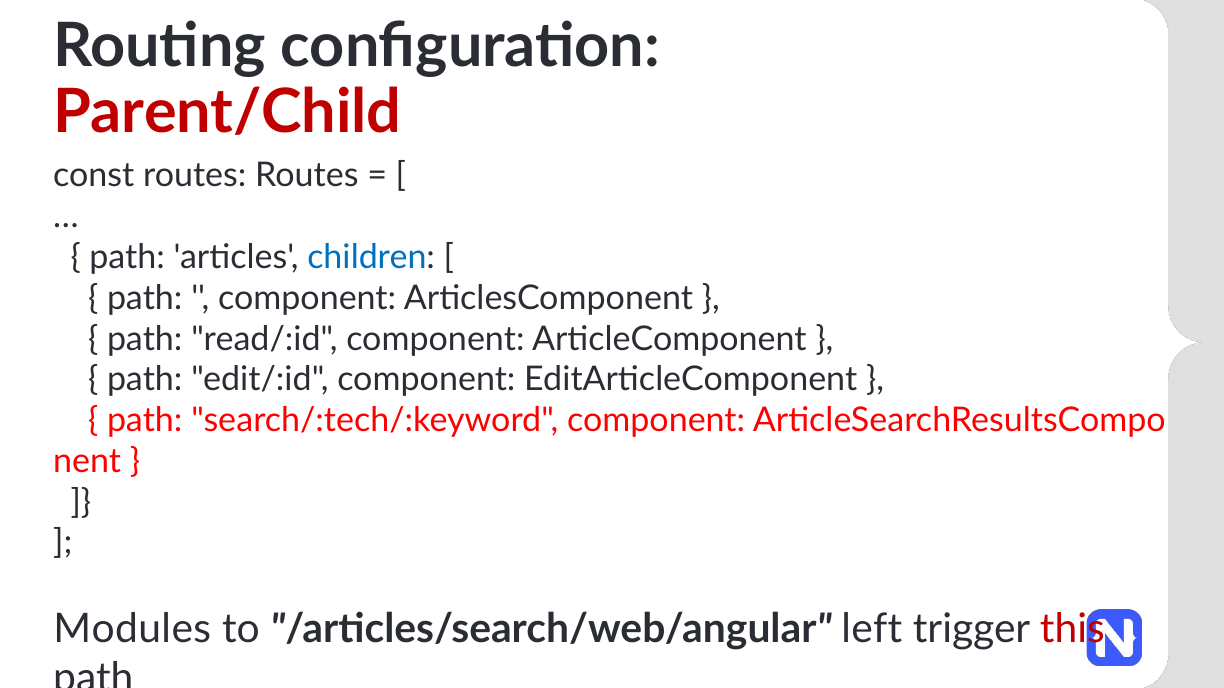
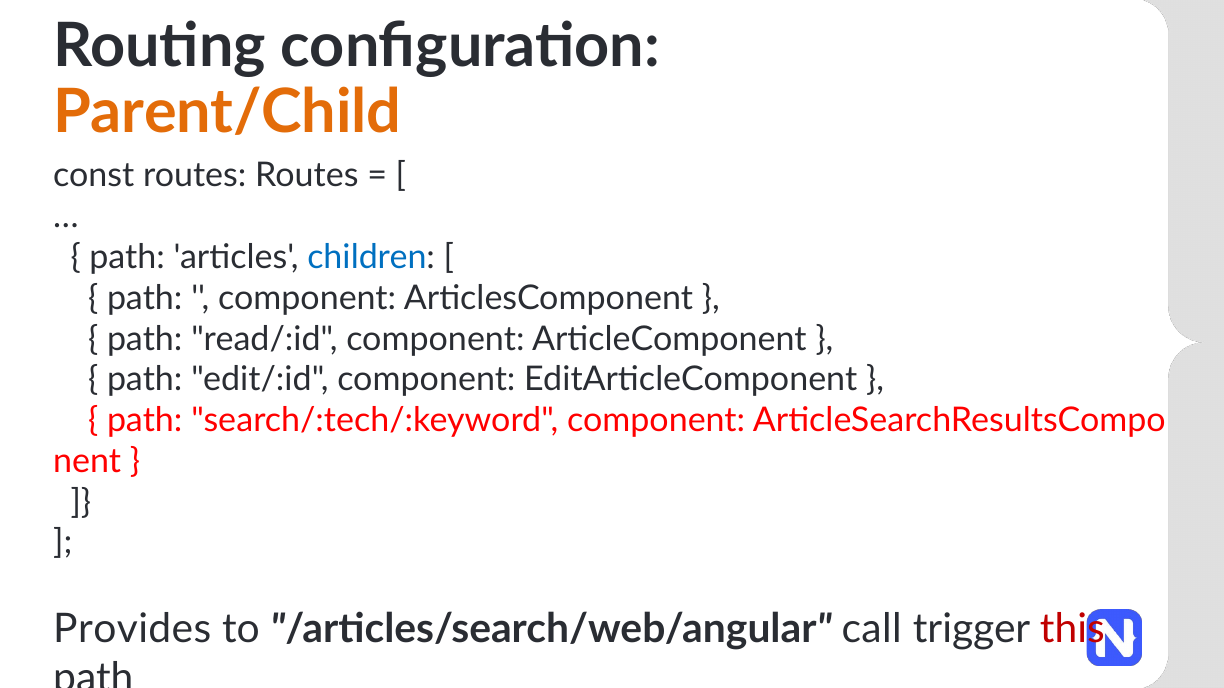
Parent/Child colour: red -> orange
Modules: Modules -> Provides
left: left -> call
